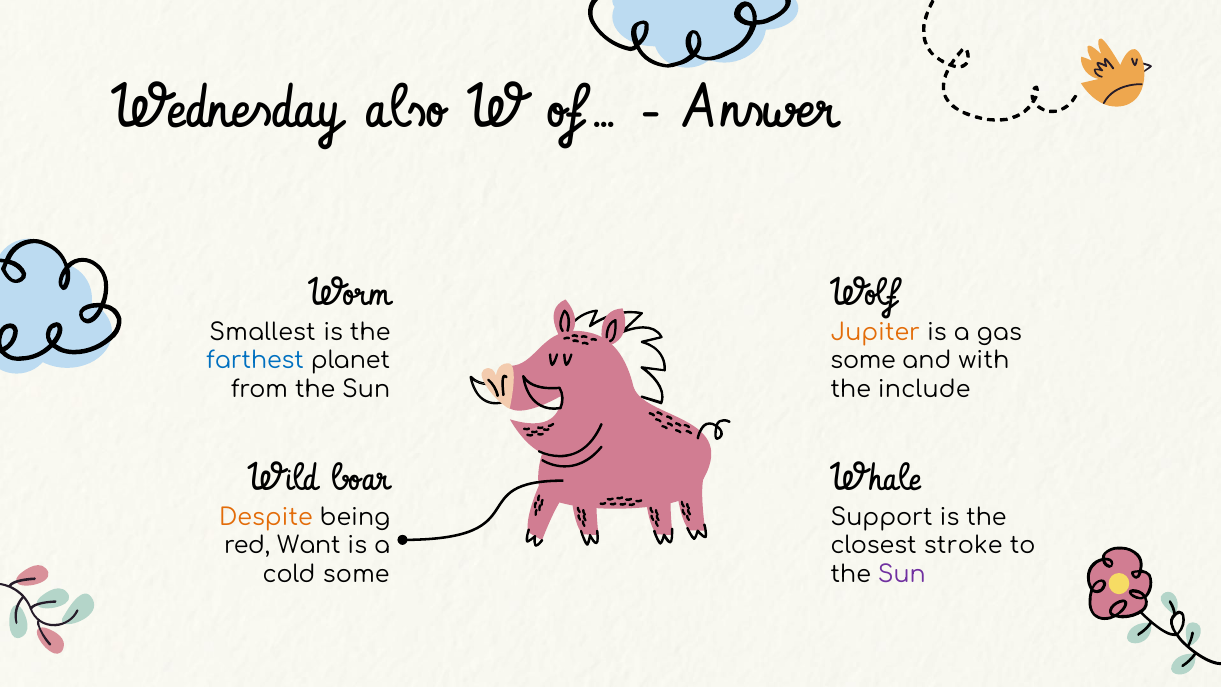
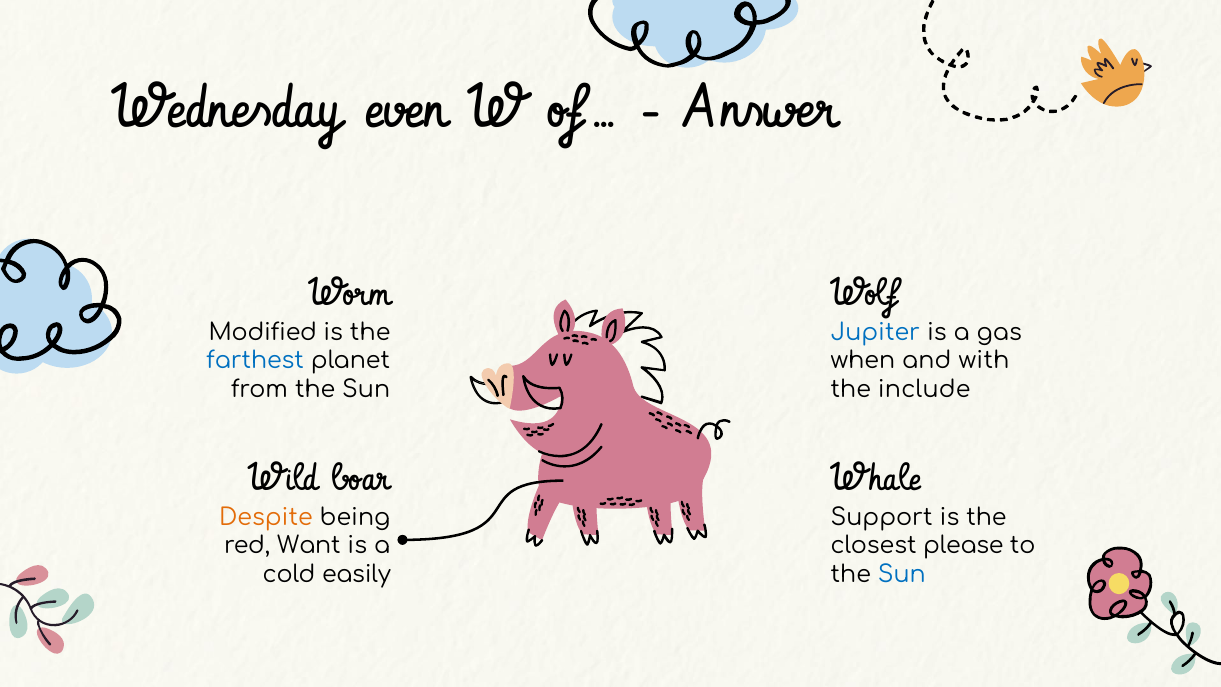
also: also -> even
Smallest: Smallest -> Modified
Jupiter colour: orange -> blue
some at (863, 361): some -> when
stroke: stroke -> please
cold some: some -> easily
Sun at (902, 574) colour: purple -> blue
